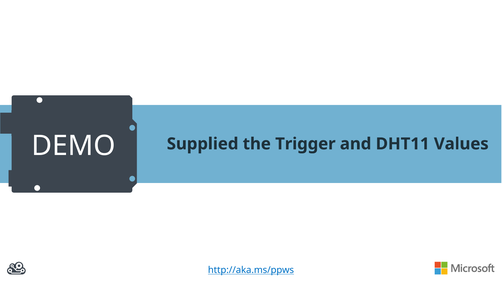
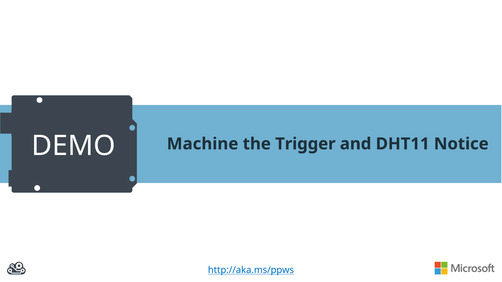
Supplied: Supplied -> Machine
Values: Values -> Notice
